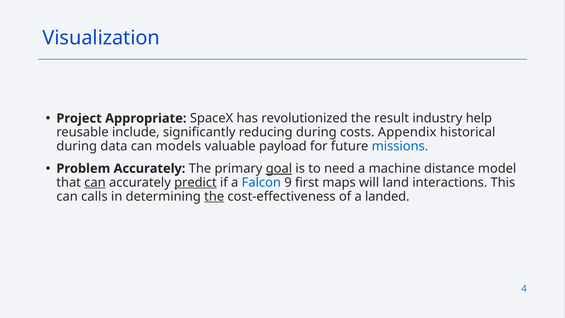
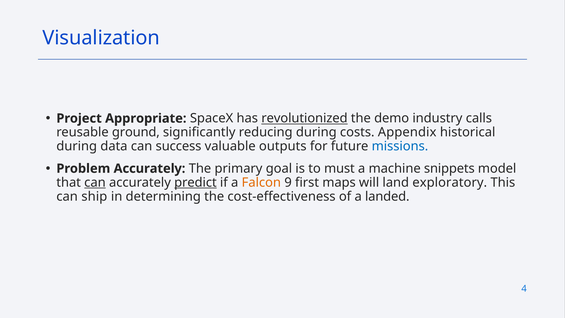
revolutionized underline: none -> present
result: result -> demo
help: help -> calls
include: include -> ground
models: models -> success
payload: payload -> outputs
goal underline: present -> none
need: need -> must
distance: distance -> snippets
Falcon colour: blue -> orange
interactions: interactions -> exploratory
calls: calls -> ship
the at (214, 196) underline: present -> none
